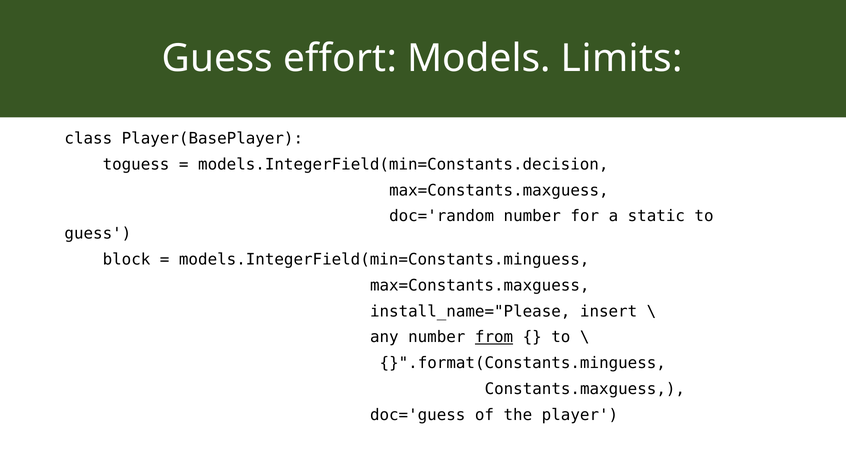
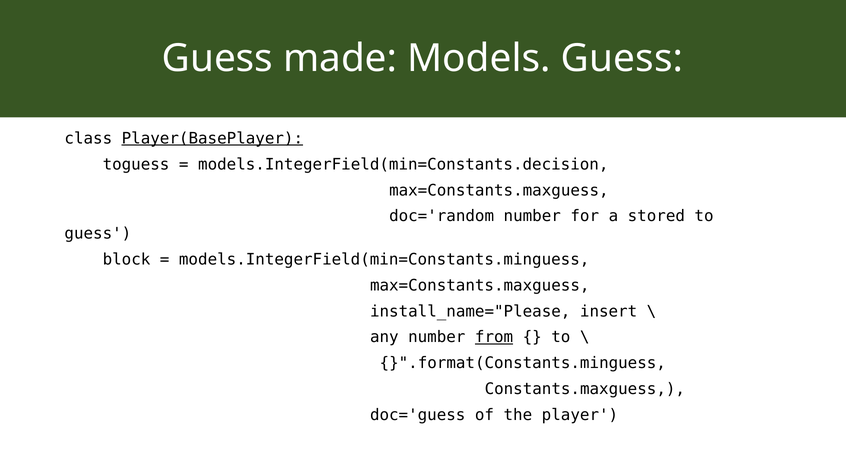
effort: effort -> made
Models Limits: Limits -> Guess
Player(BasePlayer underline: none -> present
static: static -> stored
